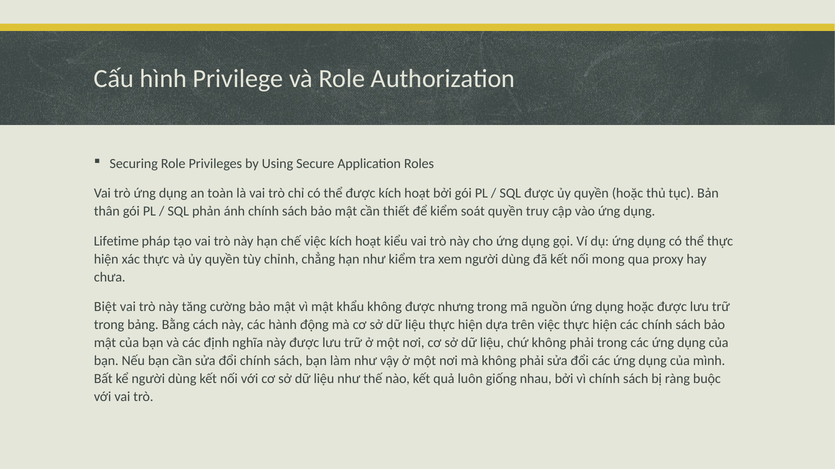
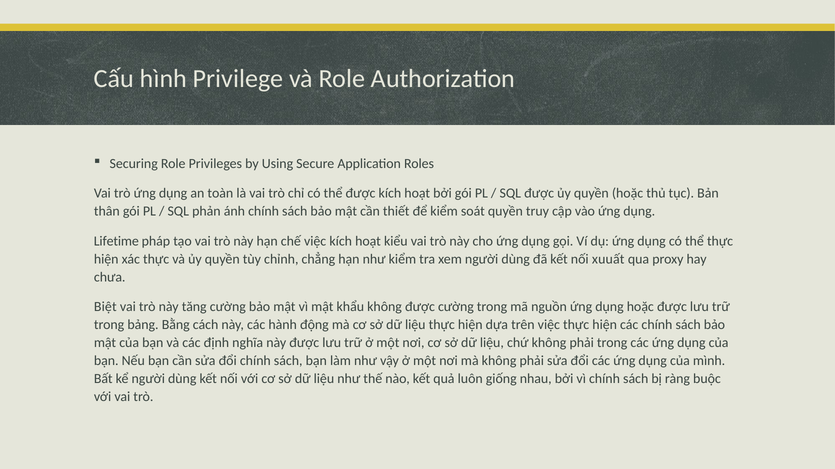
mong: mong -> xuuất
được nhưng: nhưng -> cường
